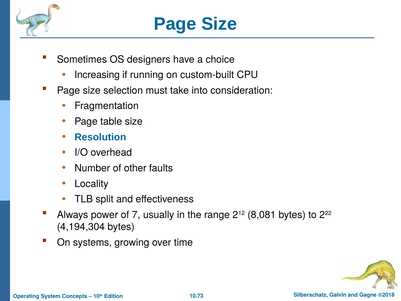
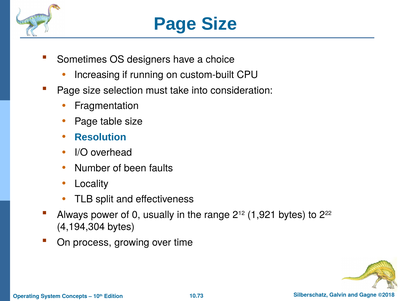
other: other -> been
7: 7 -> 0
8,081: 8,081 -> 1,921
systems: systems -> process
